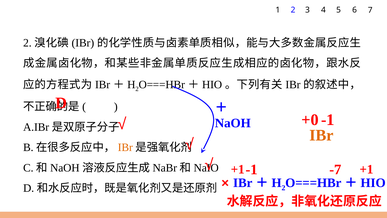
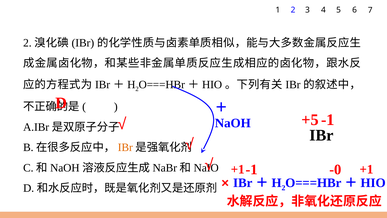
+0: +0 -> +5
IBr at (321, 135) colour: orange -> black
-7: -7 -> -0
